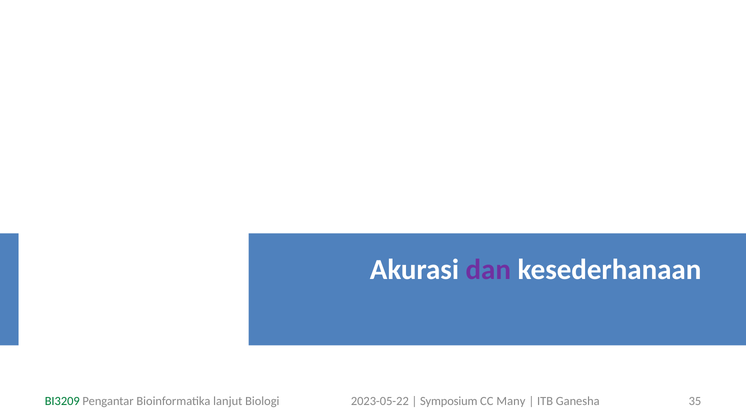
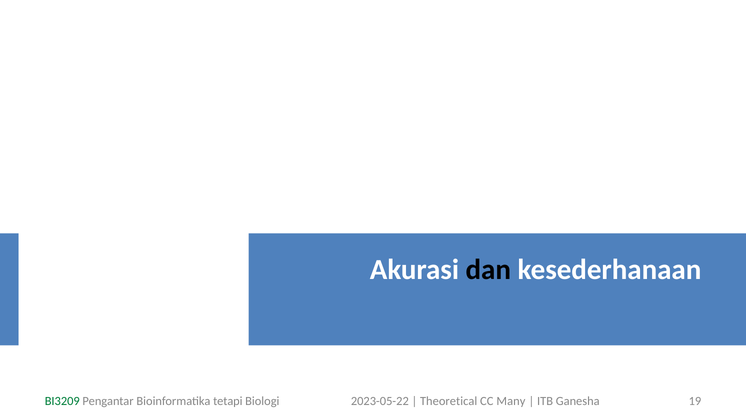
dan colour: purple -> black
lanjut: lanjut -> tetapi
Symposium: Symposium -> Theoretical
35: 35 -> 19
